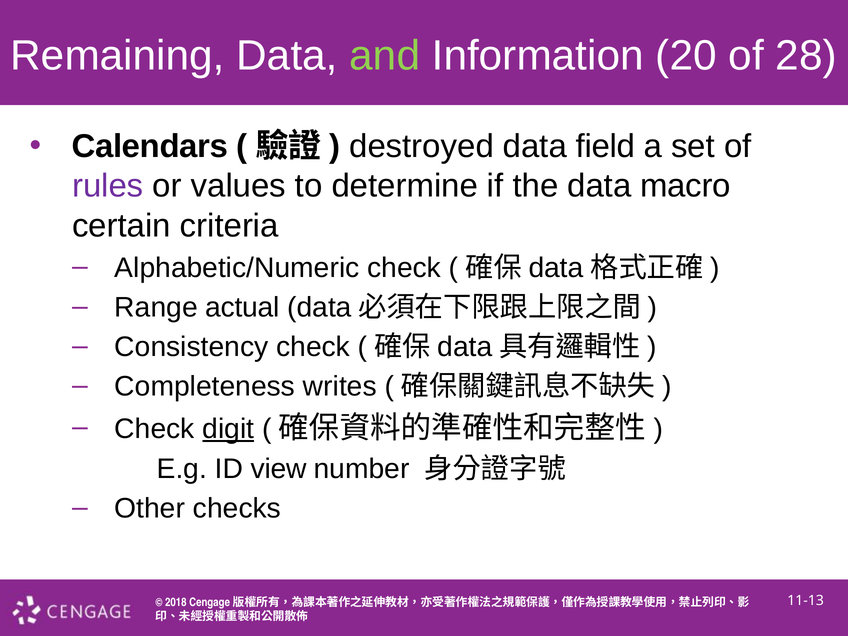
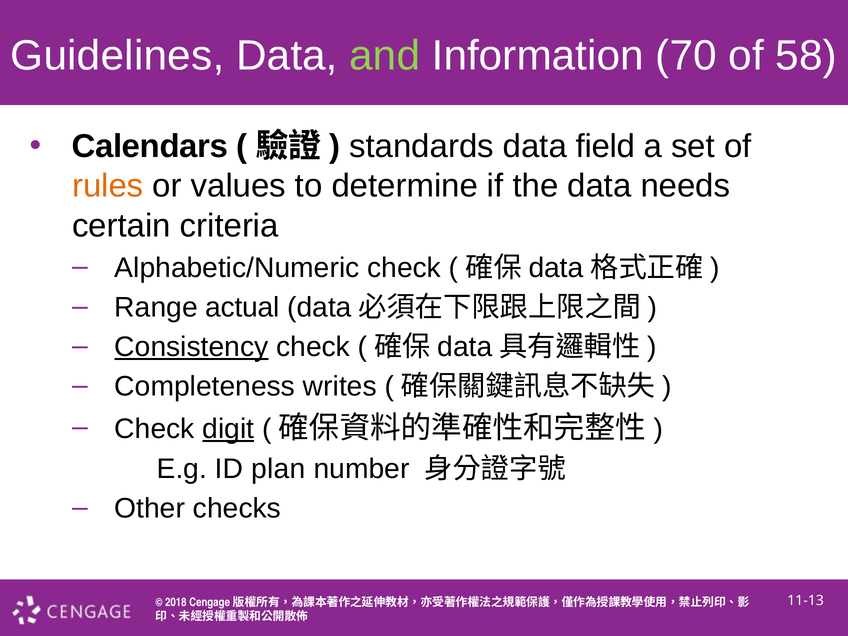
Remaining: Remaining -> Guidelines
20: 20 -> 70
28: 28 -> 58
destroyed: destroyed -> standards
rules colour: purple -> orange
macro: macro -> needs
Consistency underline: none -> present
view: view -> plan
